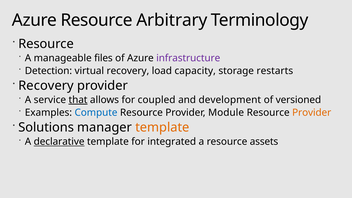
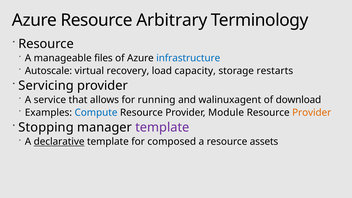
infrastructure colour: purple -> blue
Detection: Detection -> Autoscale
Recovery at (46, 86): Recovery -> Servicing
that underline: present -> none
coupled: coupled -> running
development: development -> walinuxagent
versioned: versioned -> download
Solutions: Solutions -> Stopping
template at (162, 127) colour: orange -> purple
integrated: integrated -> composed
